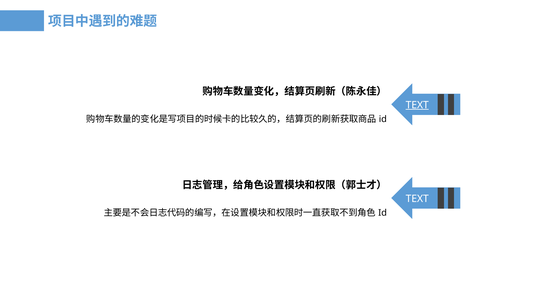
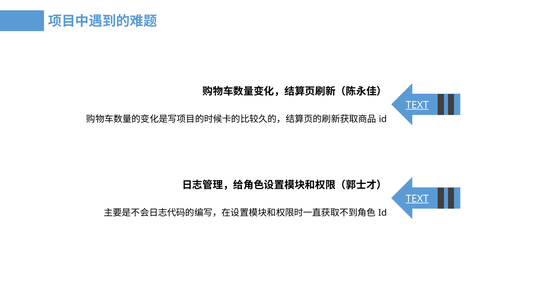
TEXT at (417, 199) underline: none -> present
